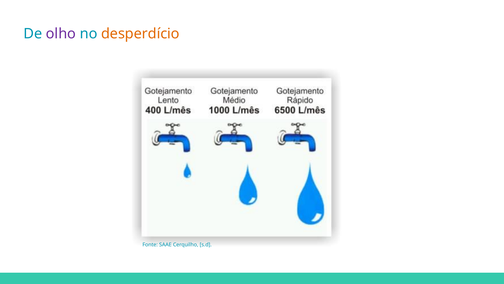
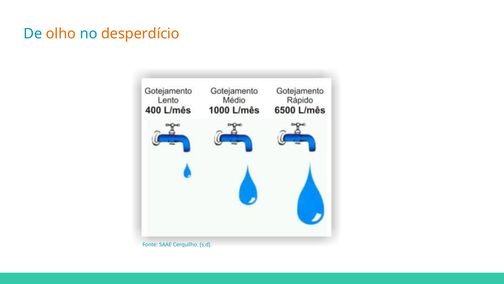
olho colour: purple -> orange
